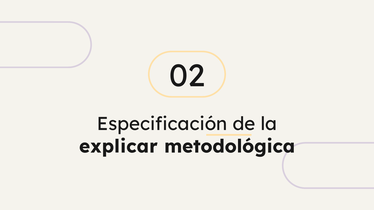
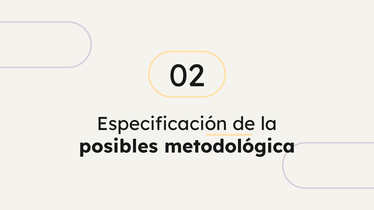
explicar: explicar -> posibles
